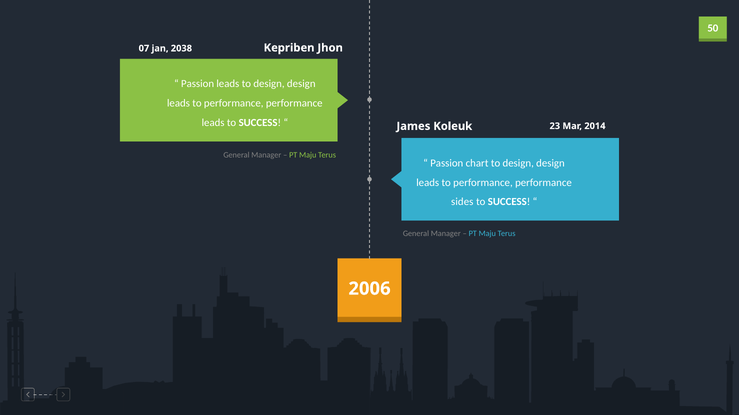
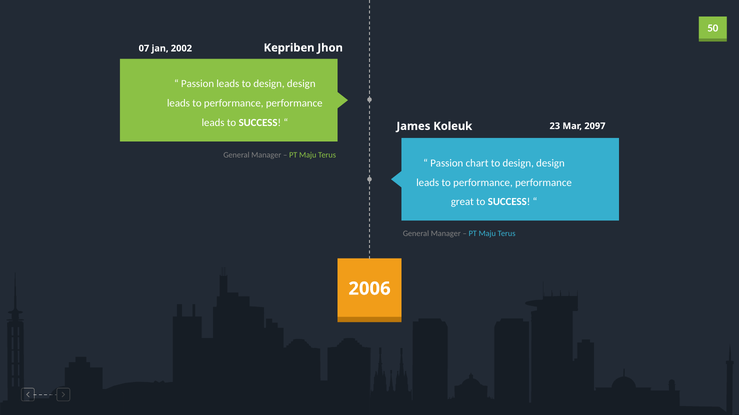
2038: 2038 -> 2002
2014: 2014 -> 2097
sides: sides -> great
